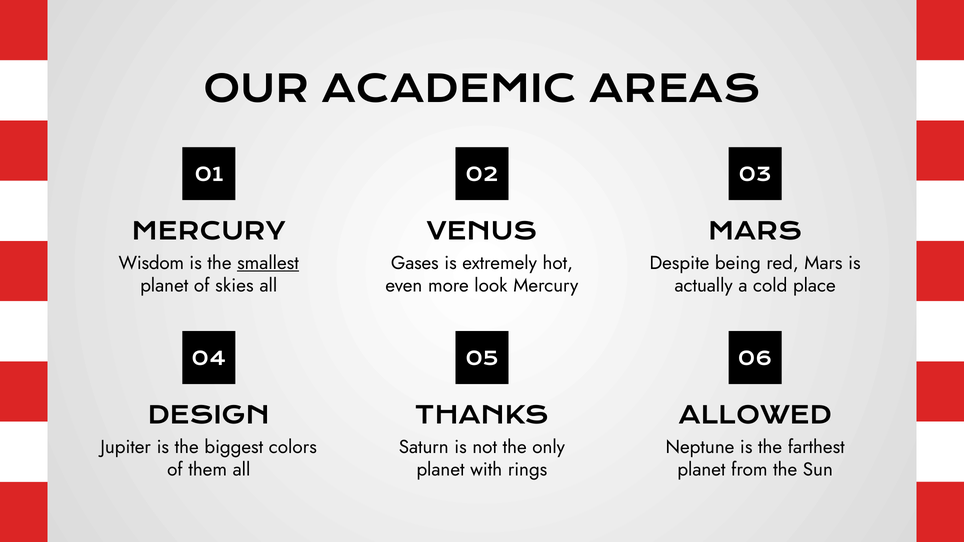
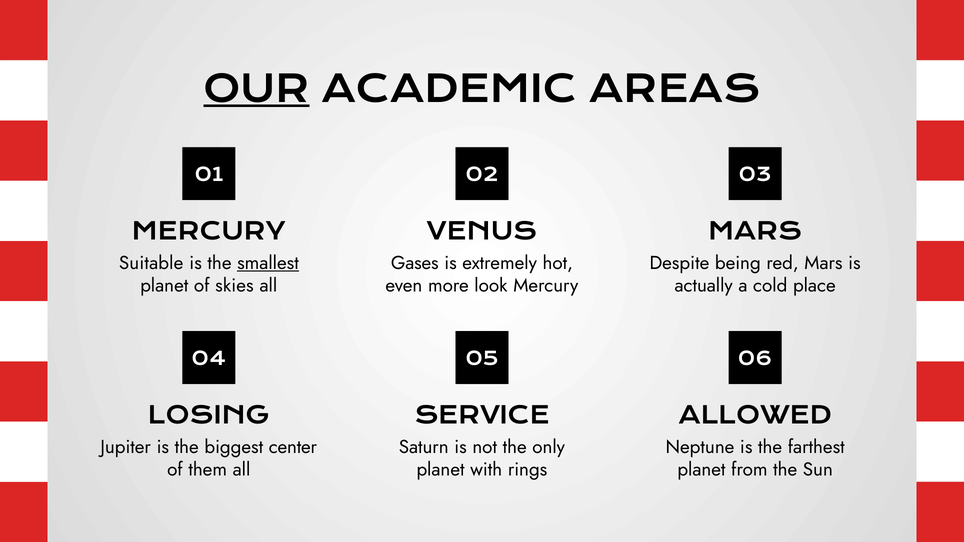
OUR underline: none -> present
Wisdom: Wisdom -> Suitable
DESIGN: DESIGN -> LOSING
THANKS: THANKS -> SERVICE
colors: colors -> center
